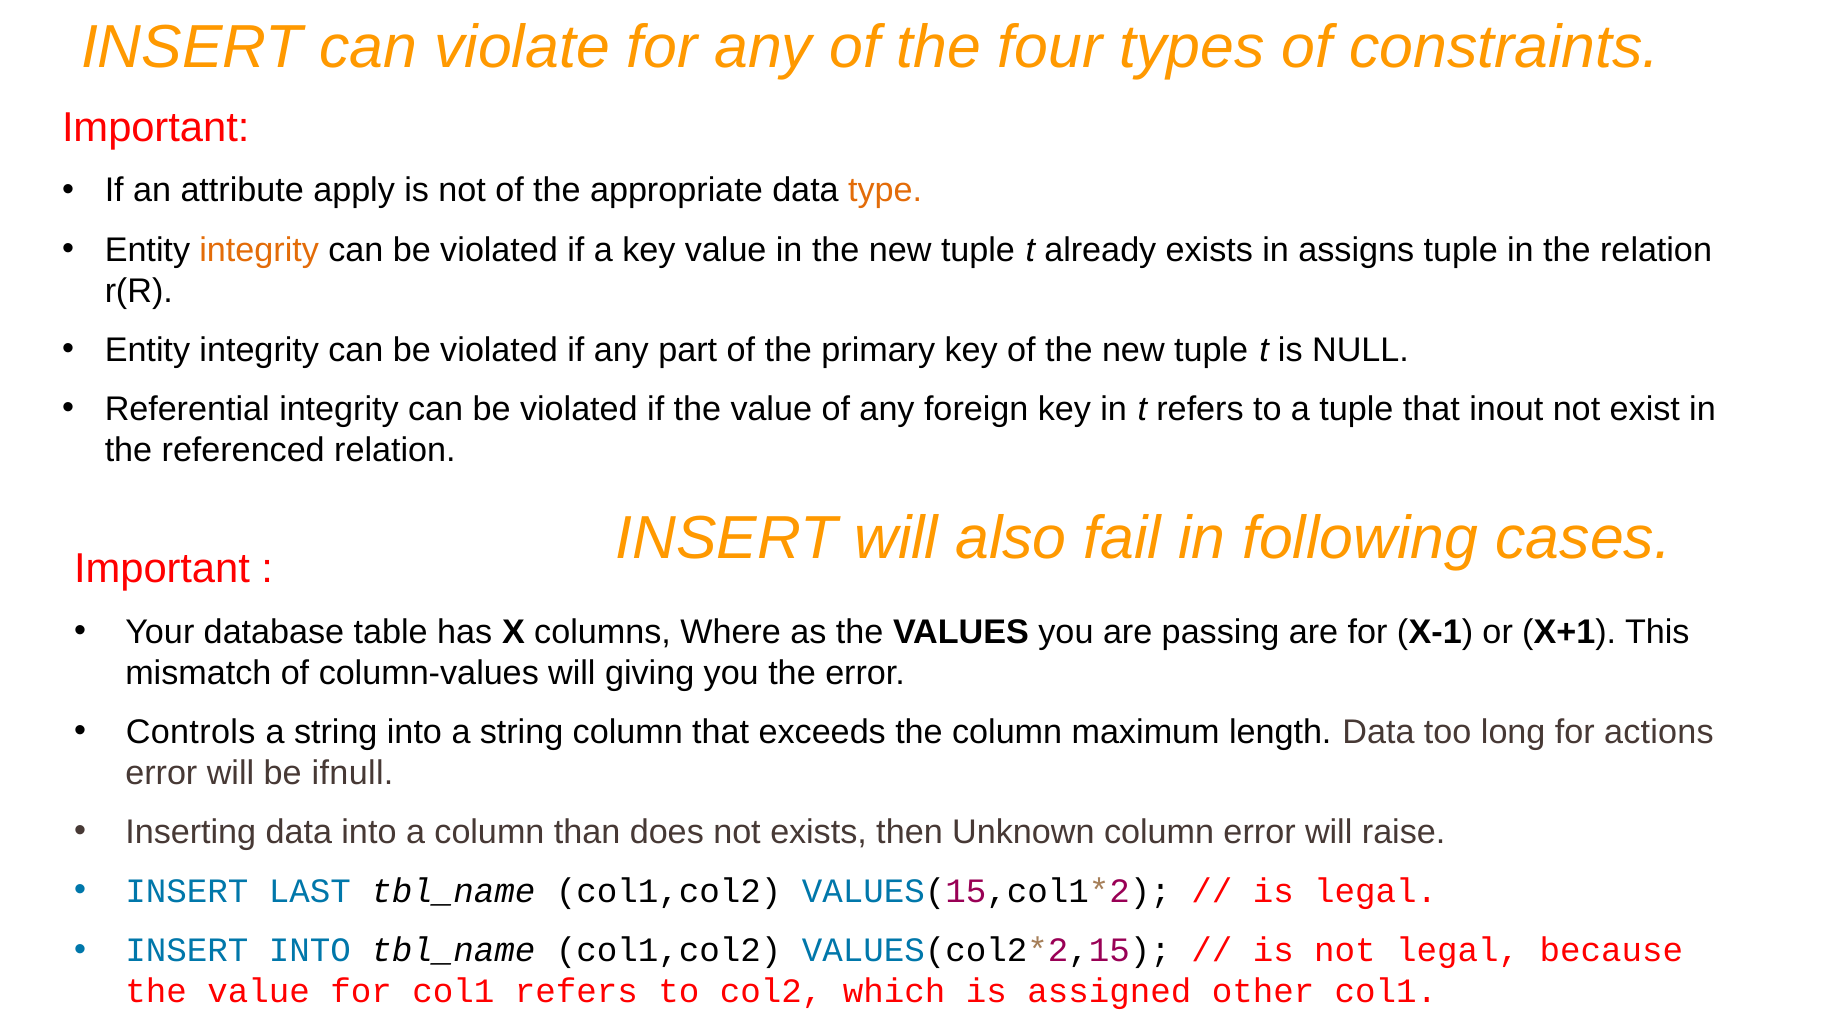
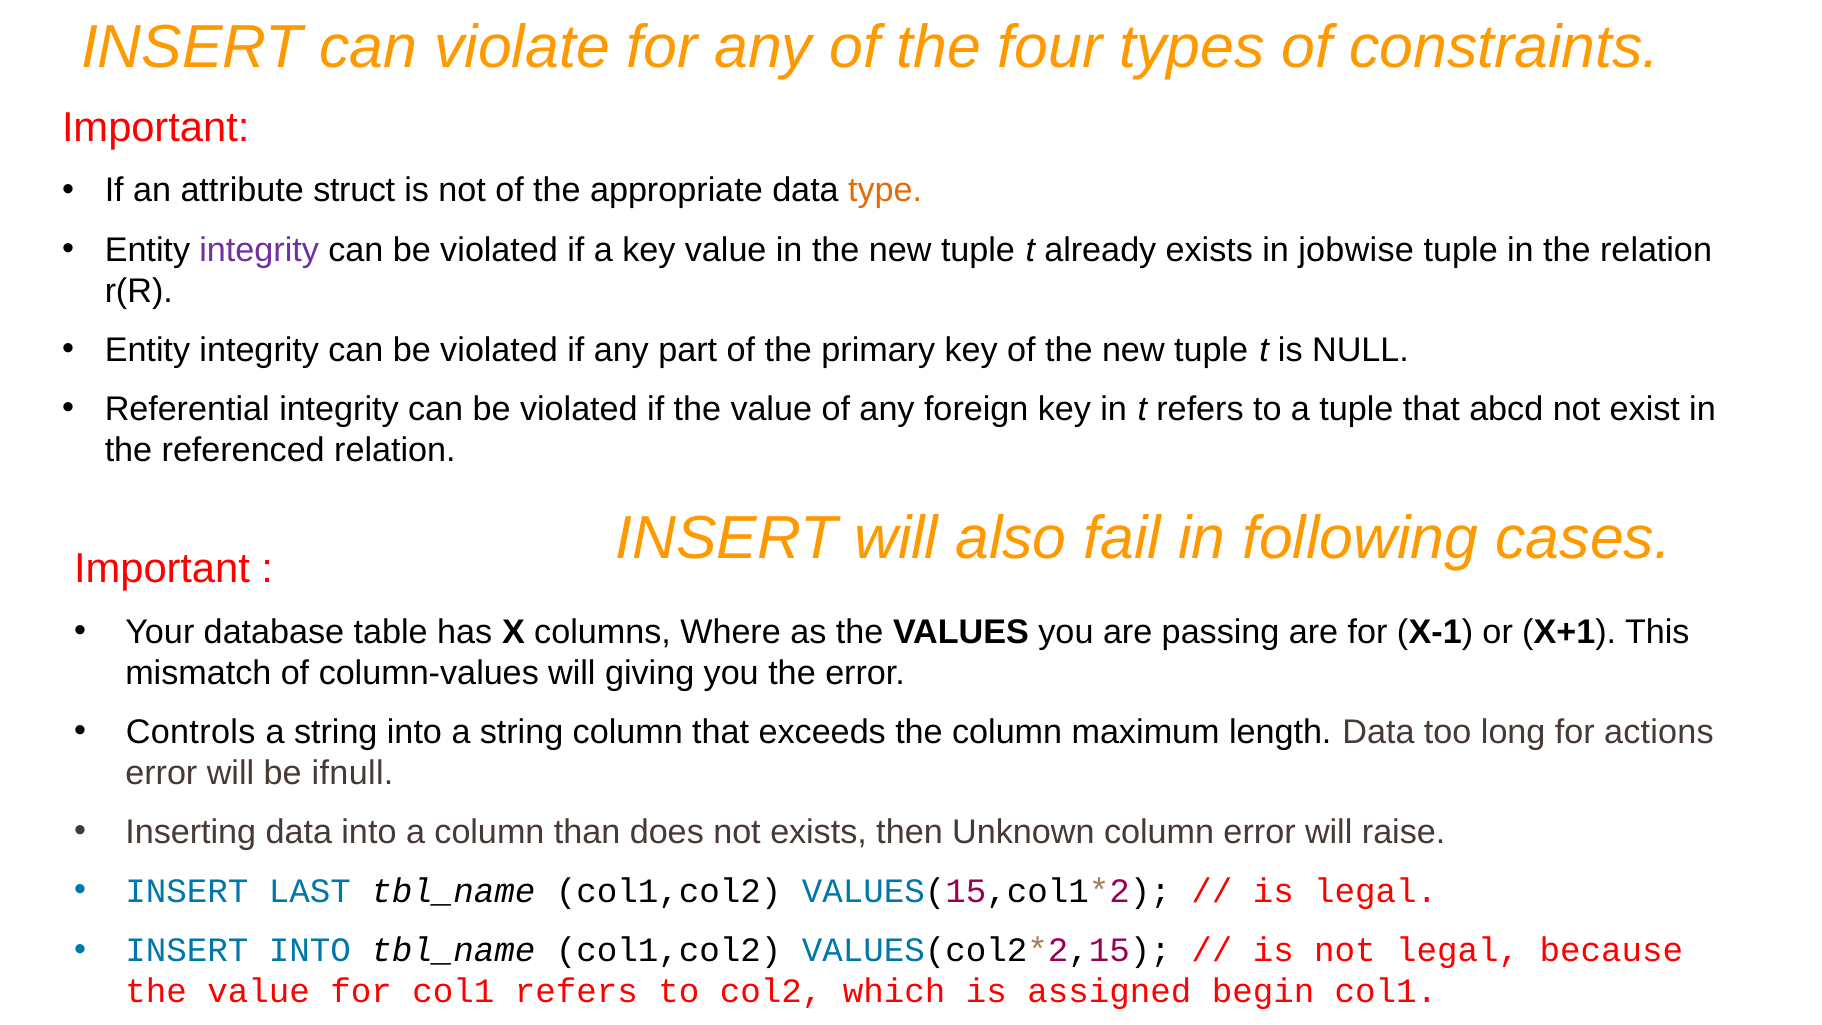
apply: apply -> struct
integrity at (259, 250) colour: orange -> purple
assigns: assigns -> jobwise
inout: inout -> abcd
other: other -> begin
